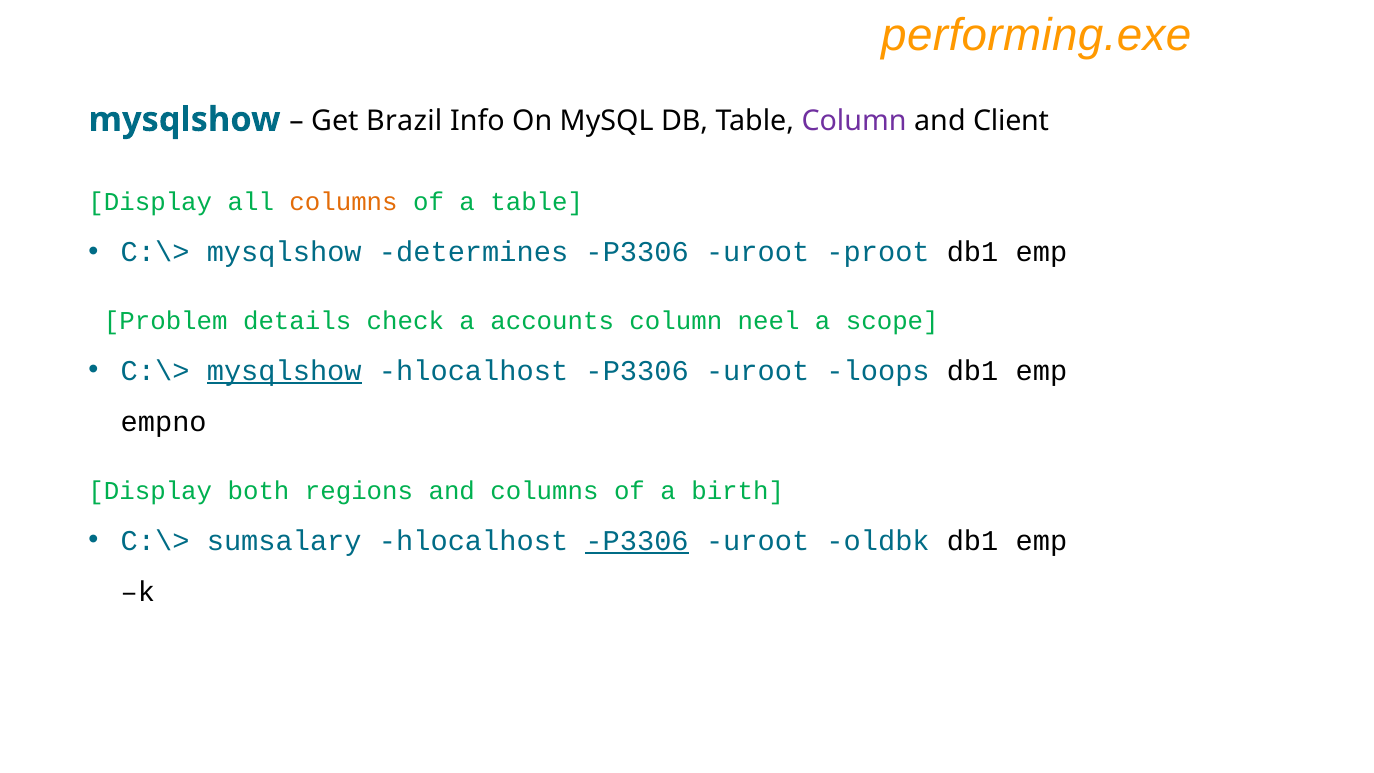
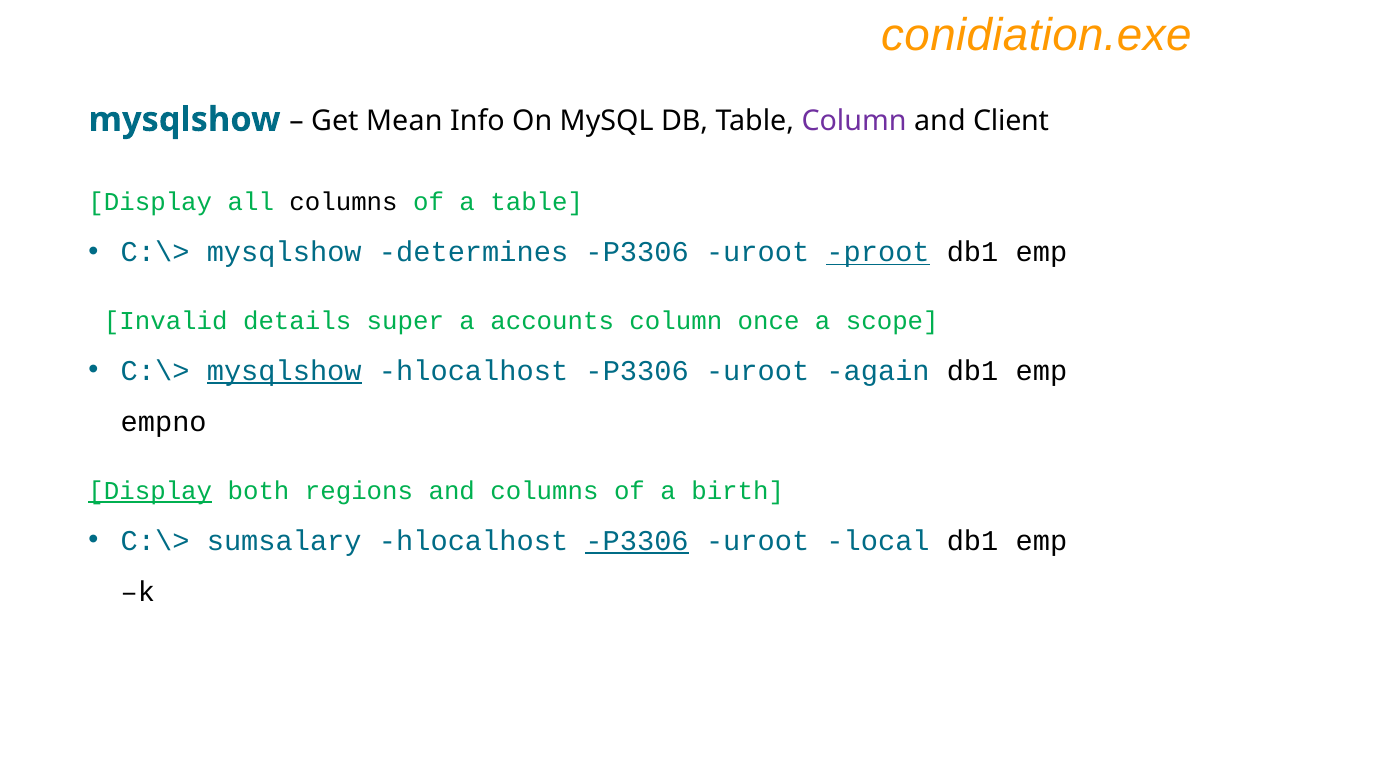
performing.exe: performing.exe -> conidiation.exe
Brazil: Brazil -> Mean
columns at (344, 202) colour: orange -> black
proot underline: none -> present
Problem: Problem -> Invalid
check: check -> super
neel: neel -> once
loops: loops -> again
Display at (150, 491) underline: none -> present
oldbk: oldbk -> local
